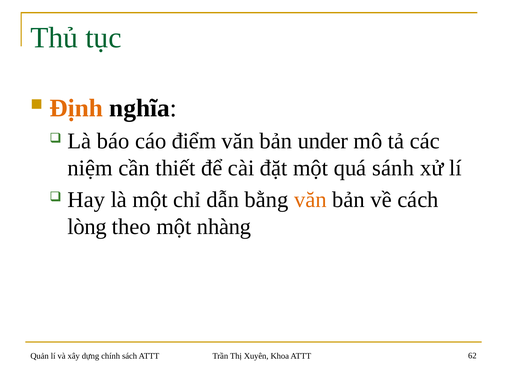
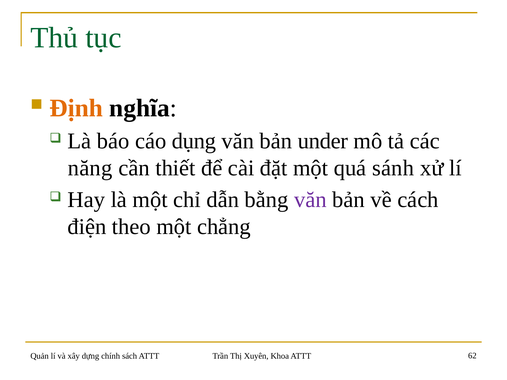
điểm: điểm -> dụng
niệm: niệm -> năng
văn at (310, 200) colour: orange -> purple
lòng: lòng -> điện
nhàng: nhàng -> chẳng
